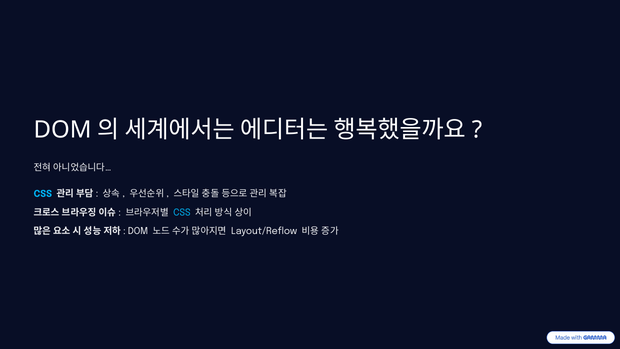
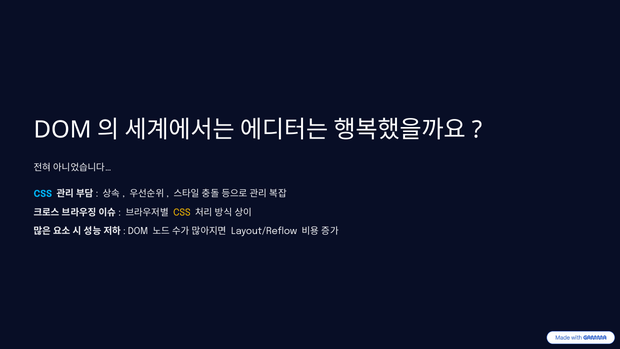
CSS at (182, 212) colour: light blue -> yellow
